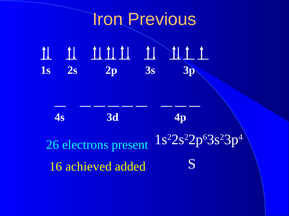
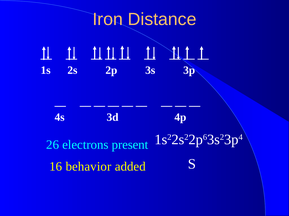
Previous: Previous -> Distance
achieved: achieved -> behavior
